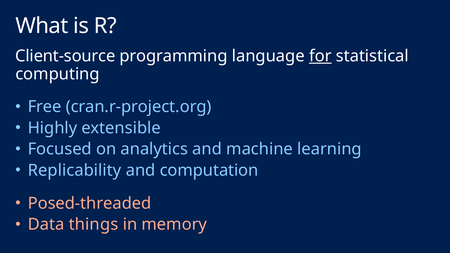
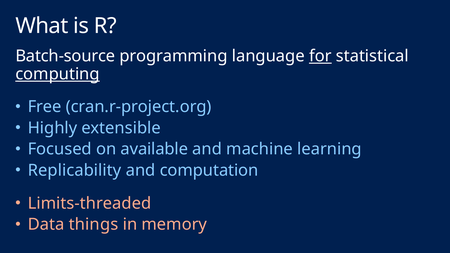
Client-source: Client-source -> Batch-source
computing underline: none -> present
analytics: analytics -> available
Posed-threaded: Posed-threaded -> Limits-threaded
